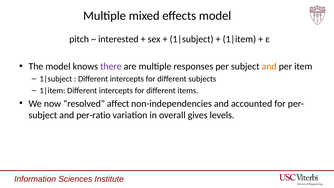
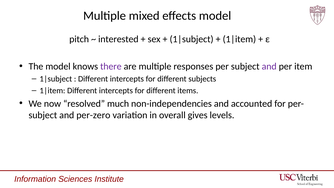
and at (269, 66) colour: orange -> purple
affect: affect -> much
per-ratio: per-ratio -> per-zero
